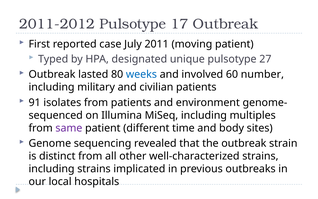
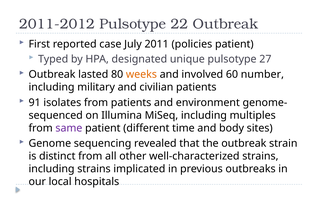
17: 17 -> 22
moving: moving -> policies
weeks colour: blue -> orange
